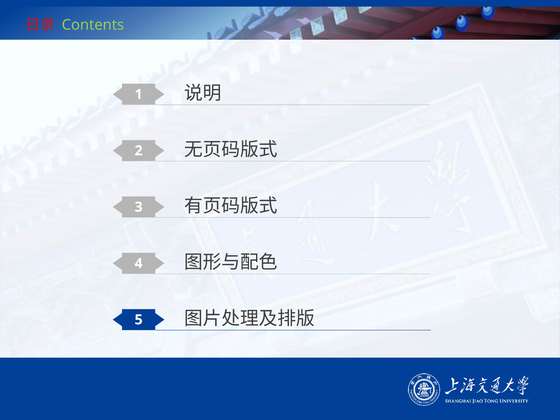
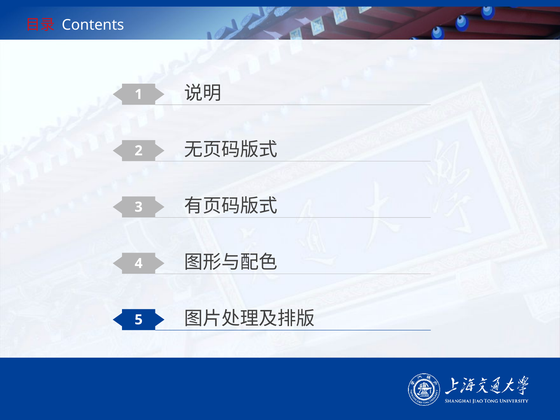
Contents colour: light green -> white
